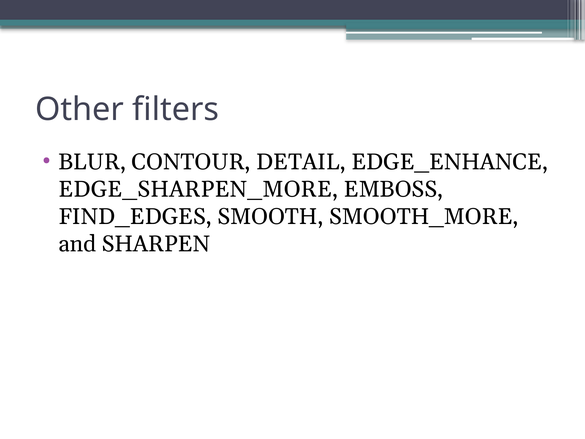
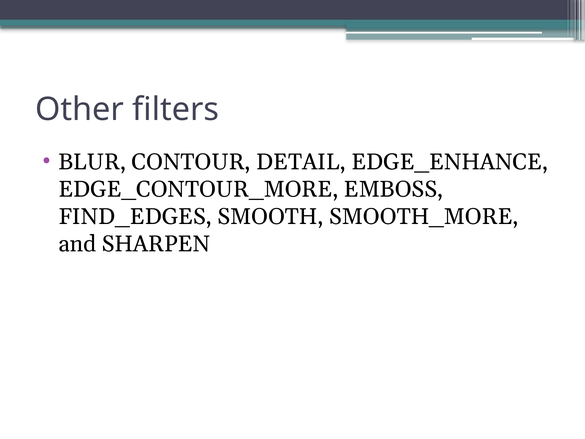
EDGE_SHARPEN_MORE: EDGE_SHARPEN_MORE -> EDGE_CONTOUR_MORE
